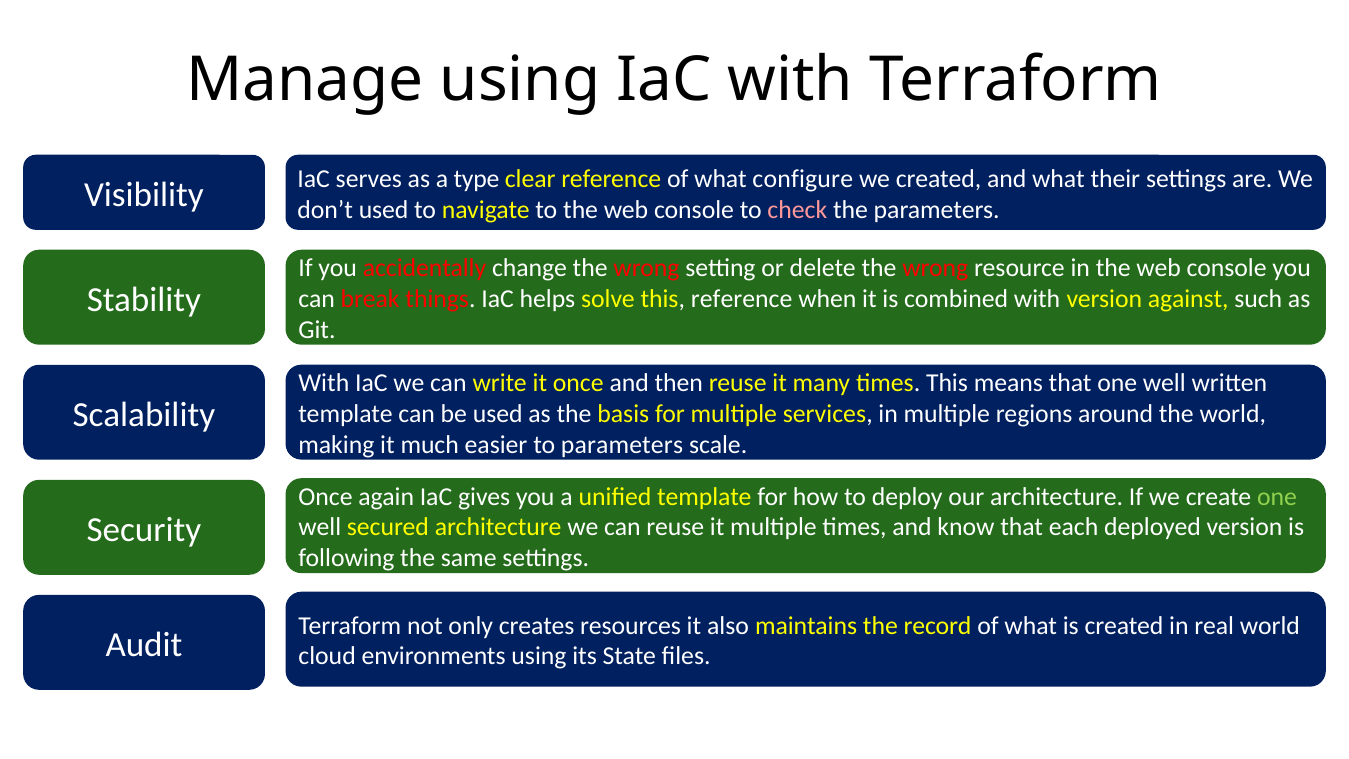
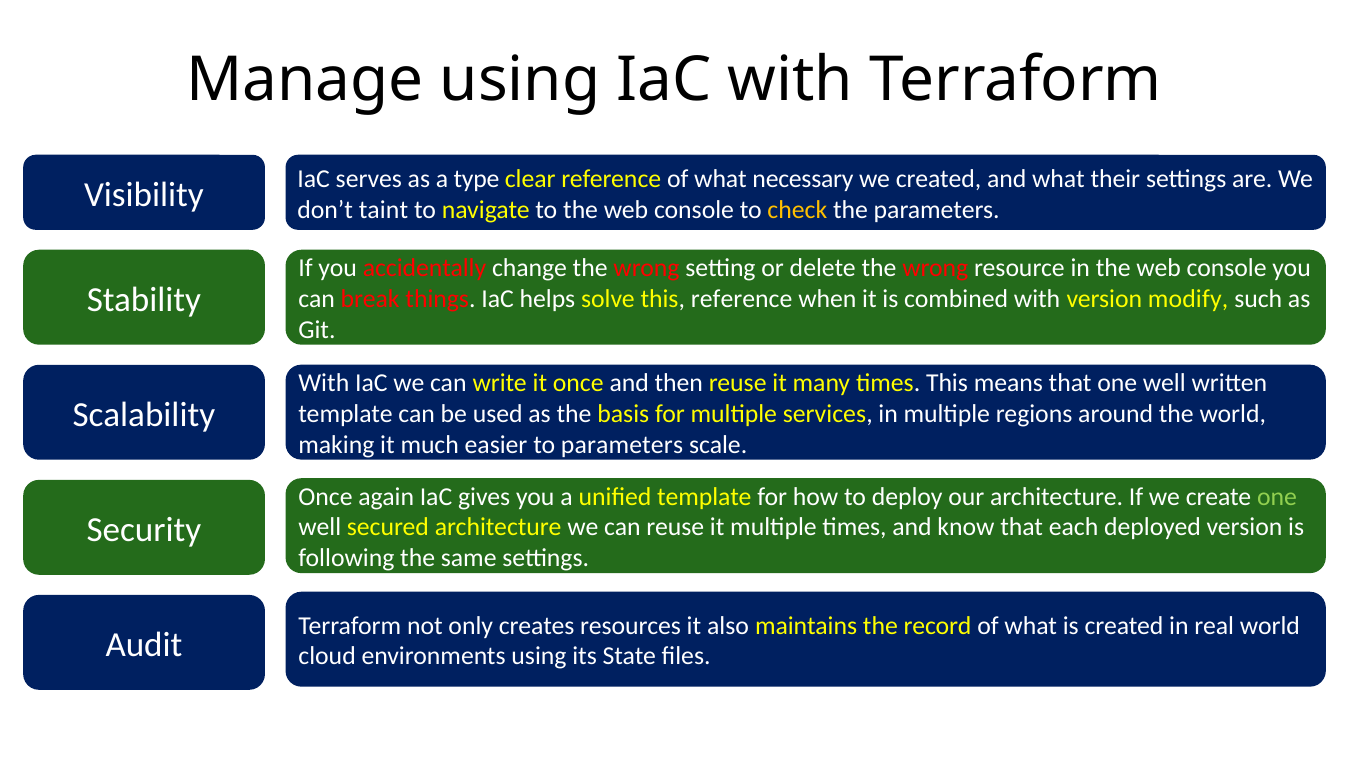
configure: configure -> necessary
don’t used: used -> taint
check colour: pink -> yellow
against: against -> modify
